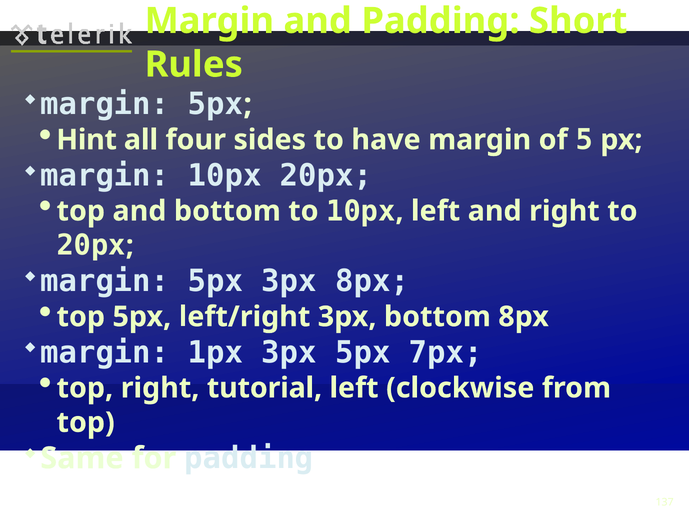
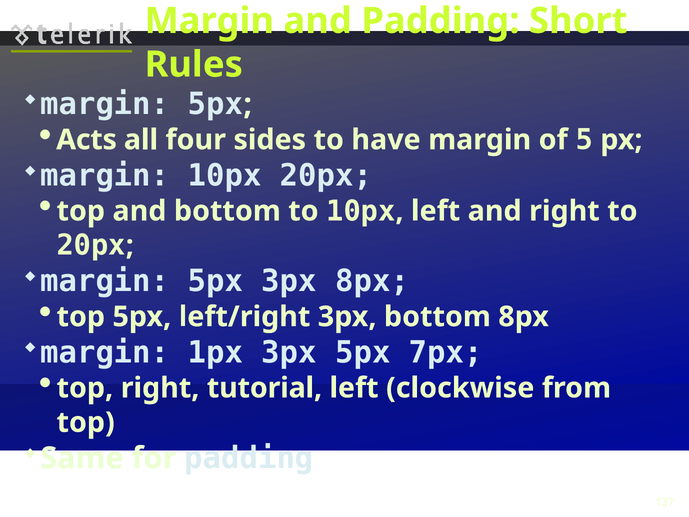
Hint: Hint -> Acts
